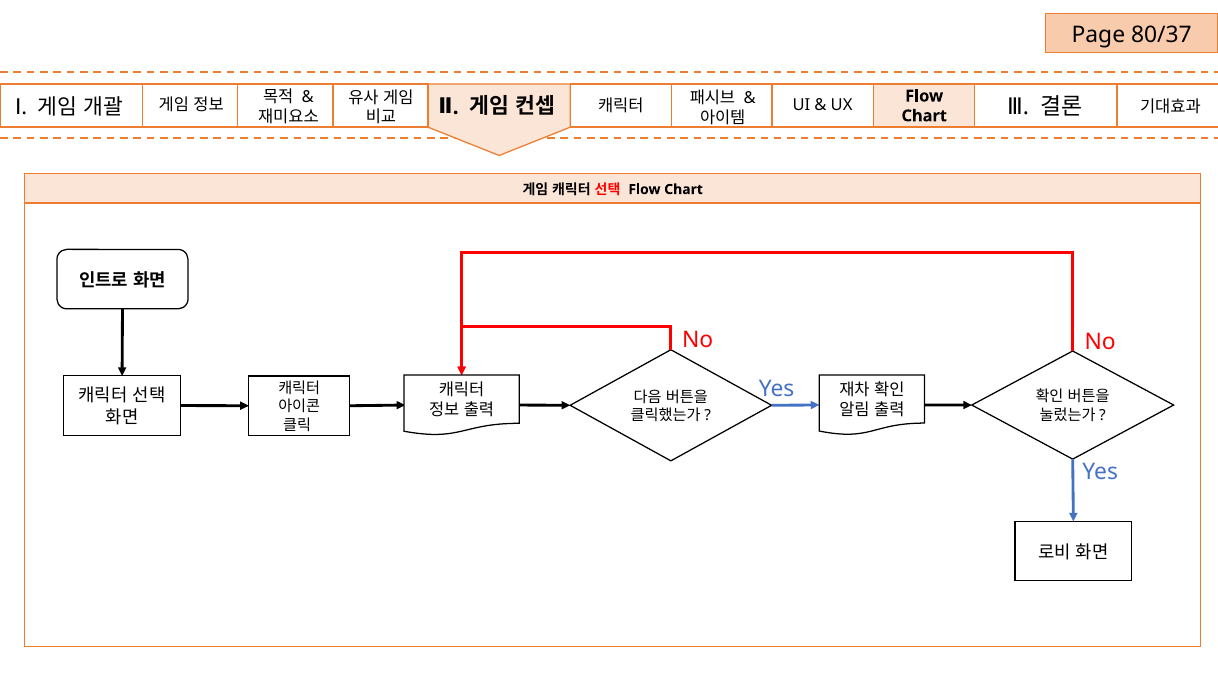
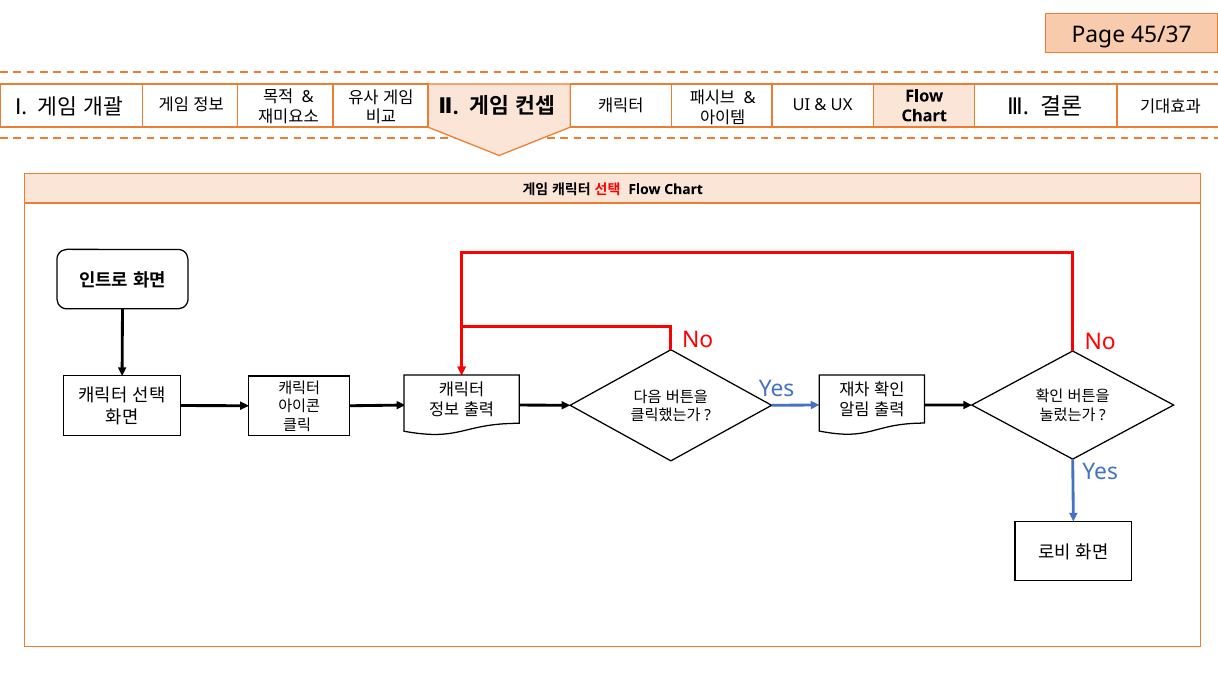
80/37: 80/37 -> 45/37
